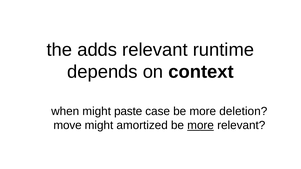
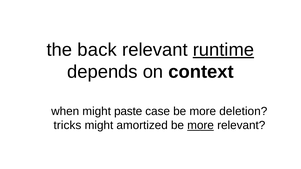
adds: adds -> back
runtime underline: none -> present
move: move -> tricks
